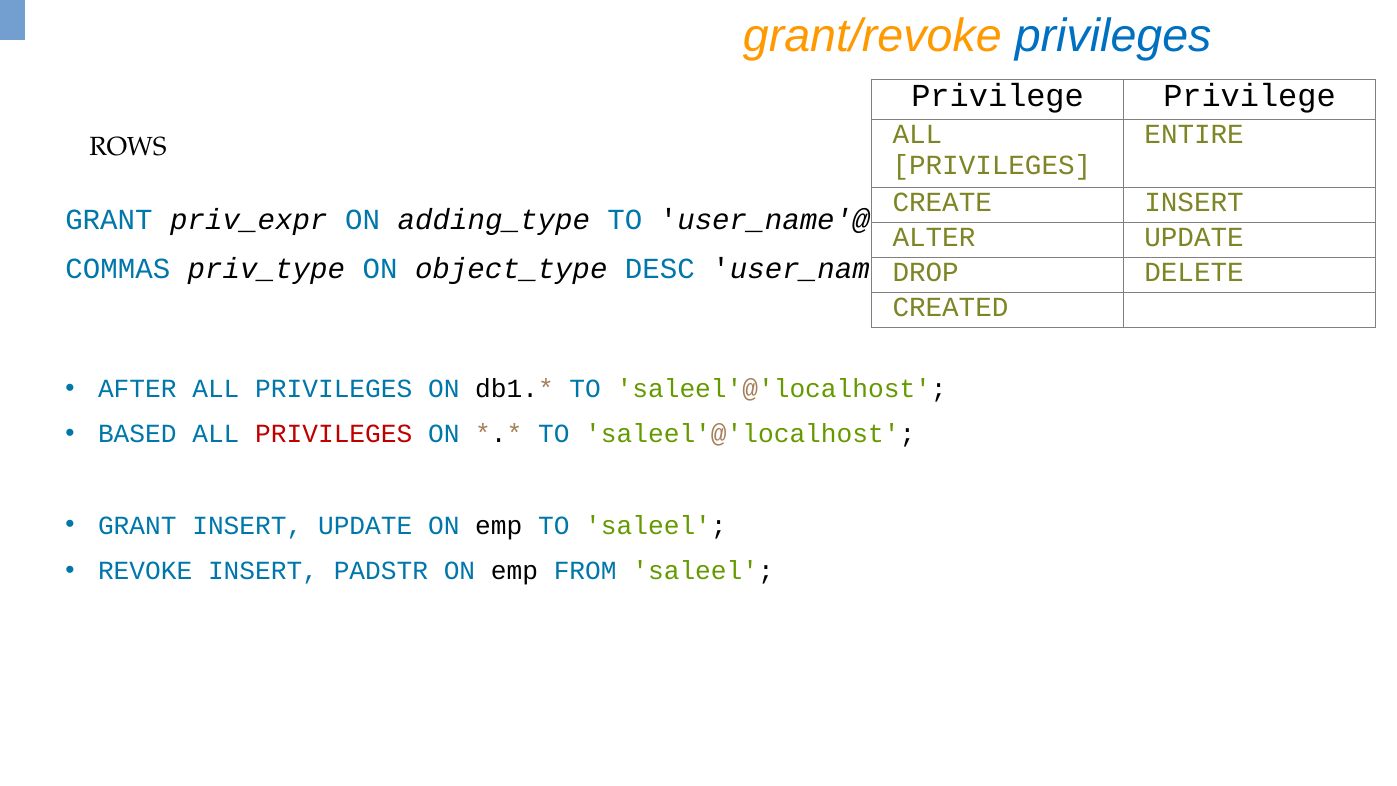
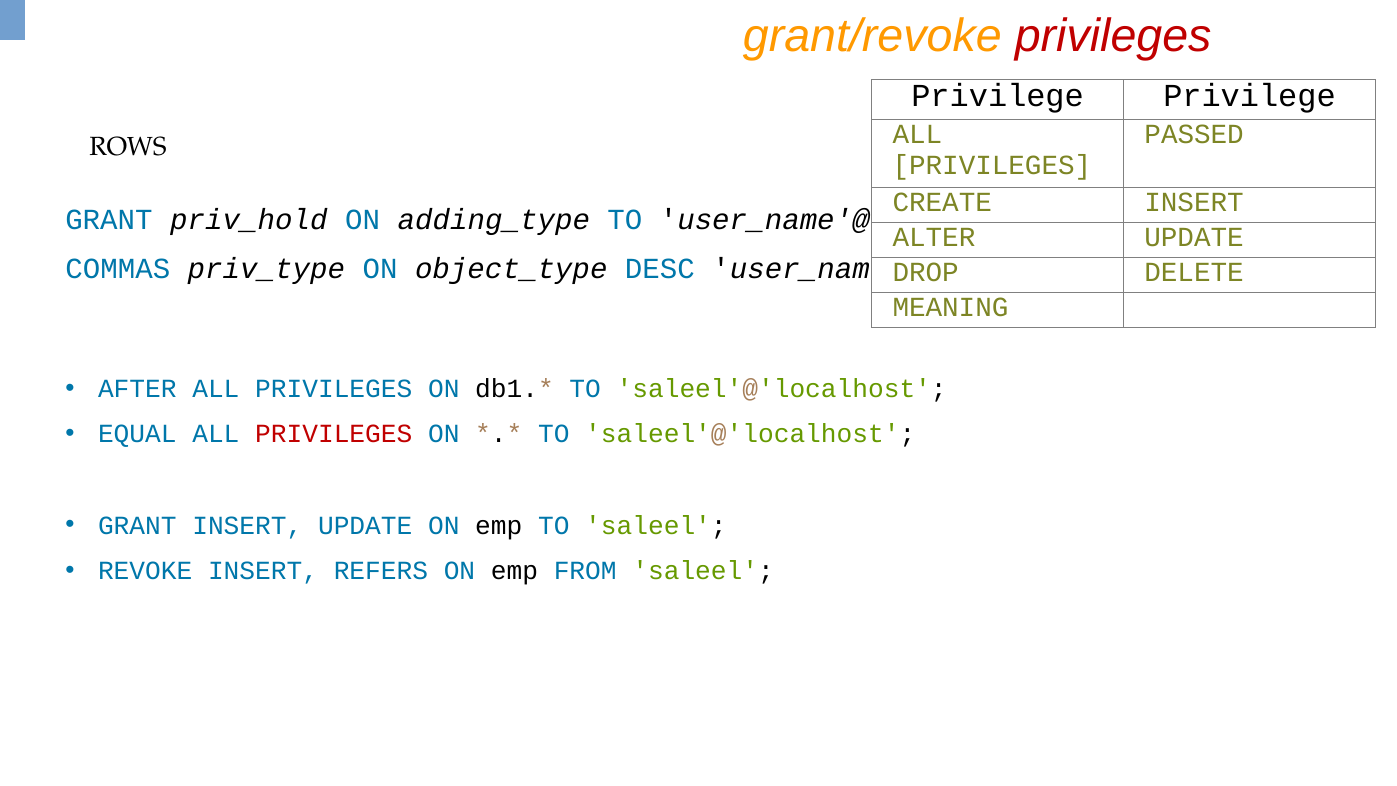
privileges at (1113, 36) colour: blue -> red
ENTIRE: ENTIRE -> PASSED
priv_expr: priv_expr -> priv_hold
CREATED: CREATED -> MEANING
BASED: BASED -> EQUAL
PADSTR: PADSTR -> REFERS
